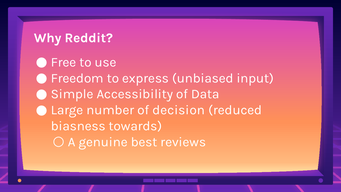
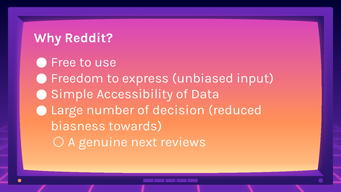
best: best -> next
